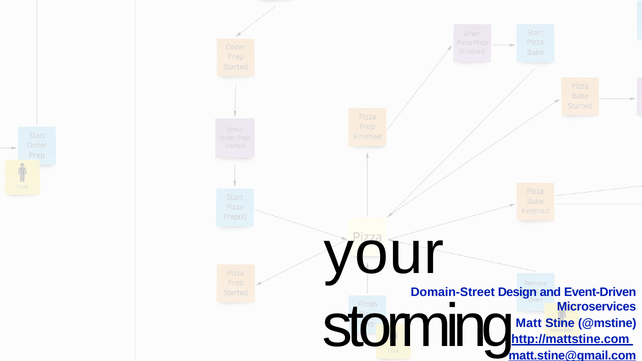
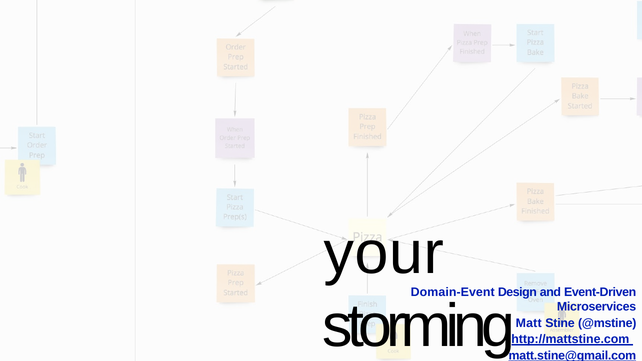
Domain-Street: Domain-Street -> Domain-Event
